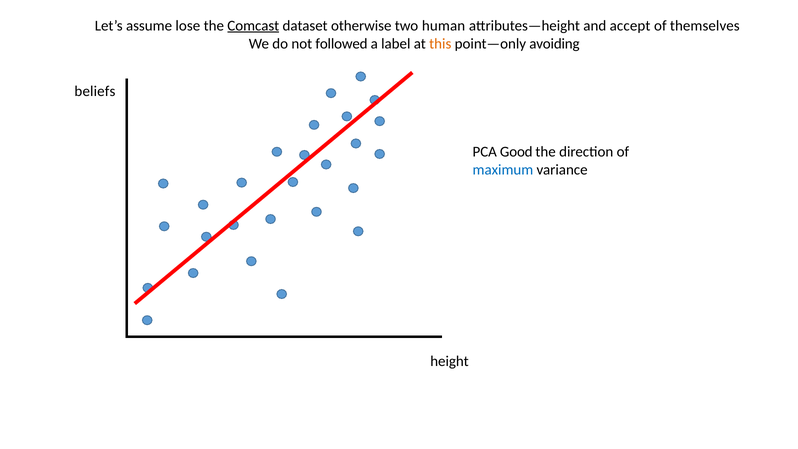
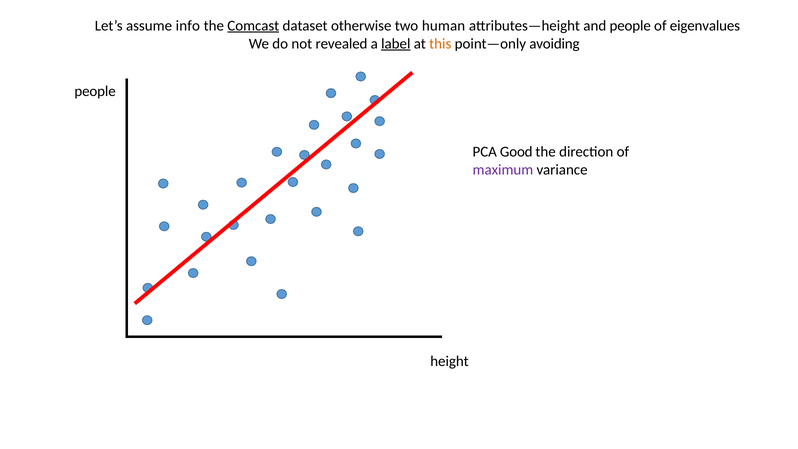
lose: lose -> info
and accept: accept -> people
themselves: themselves -> eigenvalues
followed: followed -> revealed
label underline: none -> present
beliefs at (95, 91): beliefs -> people
maximum colour: blue -> purple
